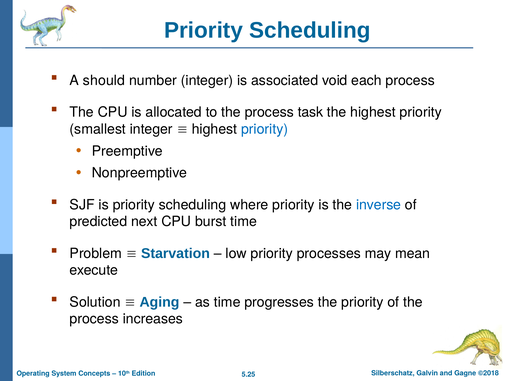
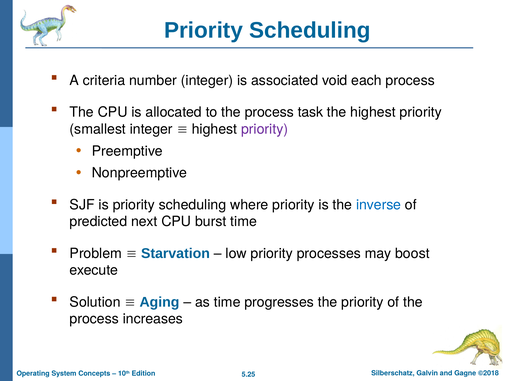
should: should -> criteria
priority at (265, 129) colour: blue -> purple
mean: mean -> boost
